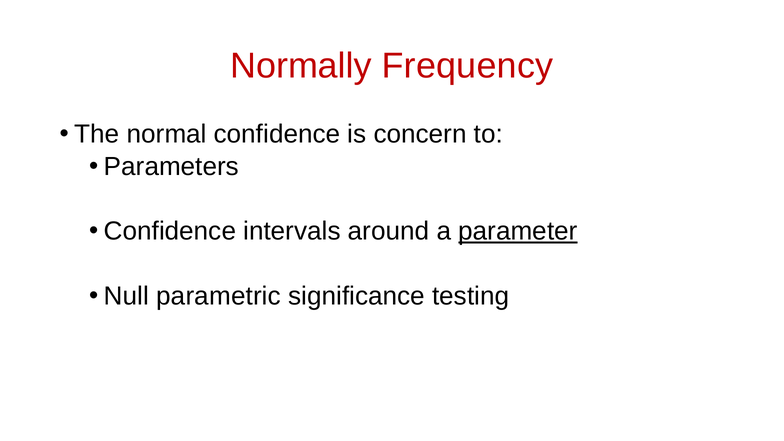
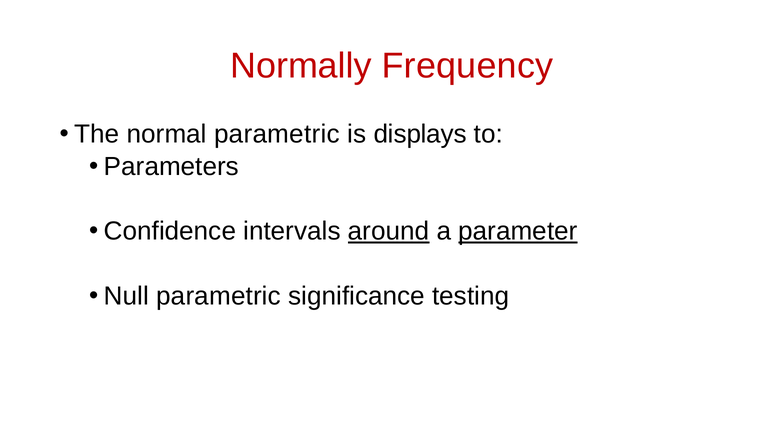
normal confidence: confidence -> parametric
concern: concern -> displays
around underline: none -> present
